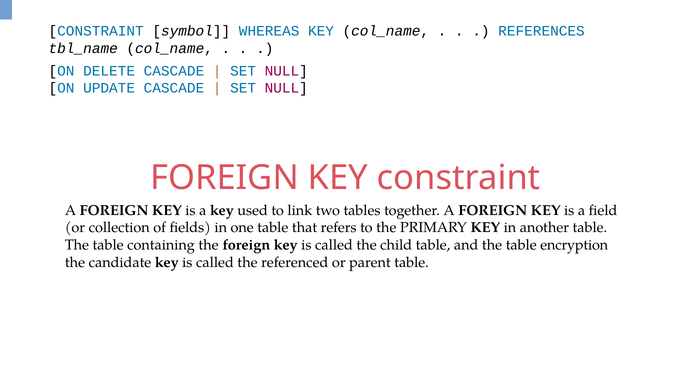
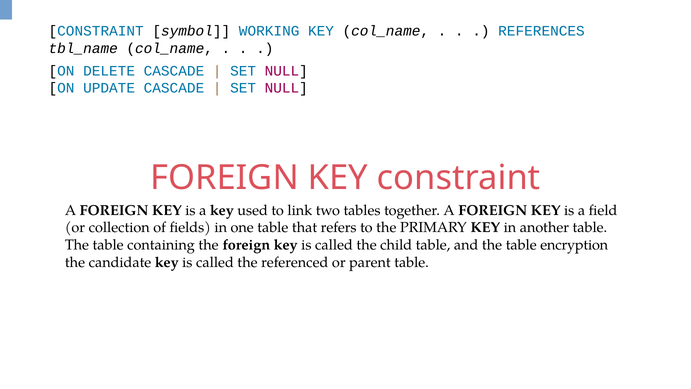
WHEREAS: WHEREAS -> WORKING
